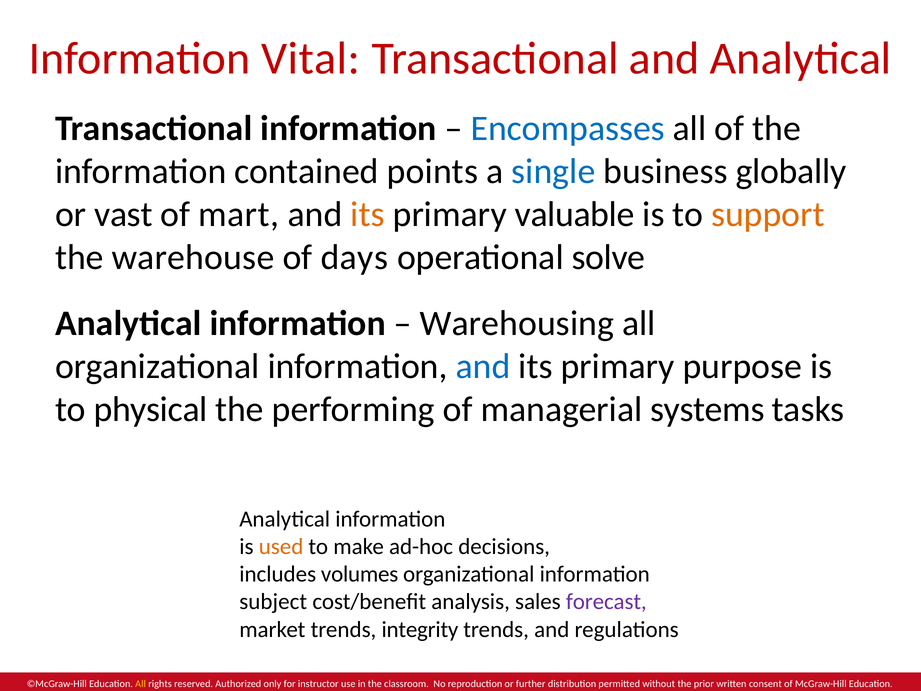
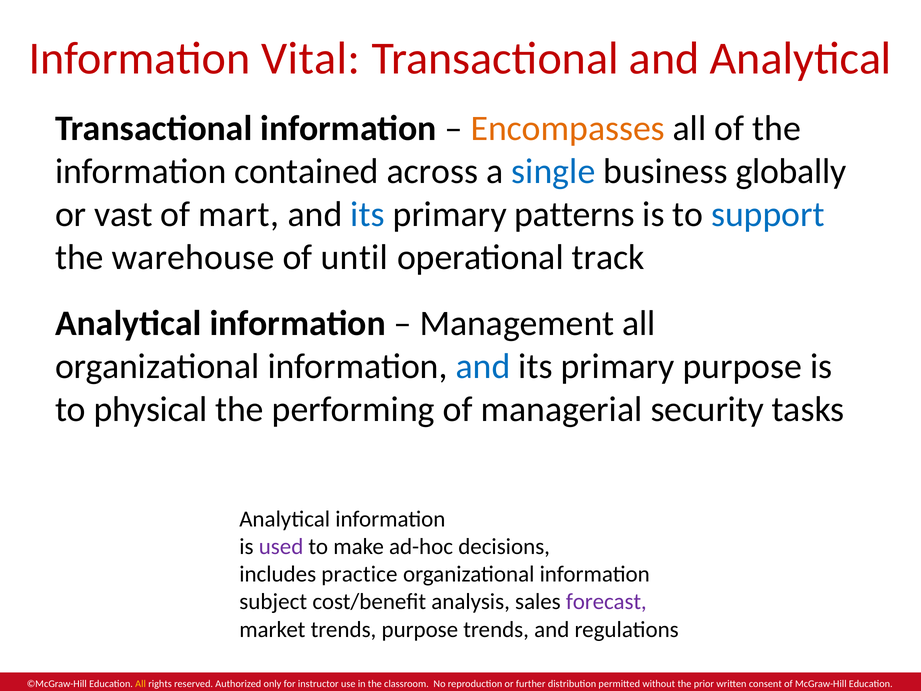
Encompasses colour: blue -> orange
points: points -> across
its at (368, 214) colour: orange -> blue
valuable: valuable -> patterns
support colour: orange -> blue
days: days -> until
solve: solve -> track
Warehousing: Warehousing -> Management
systems: systems -> security
used colour: orange -> purple
volumes: volumes -> practice
trends integrity: integrity -> purpose
